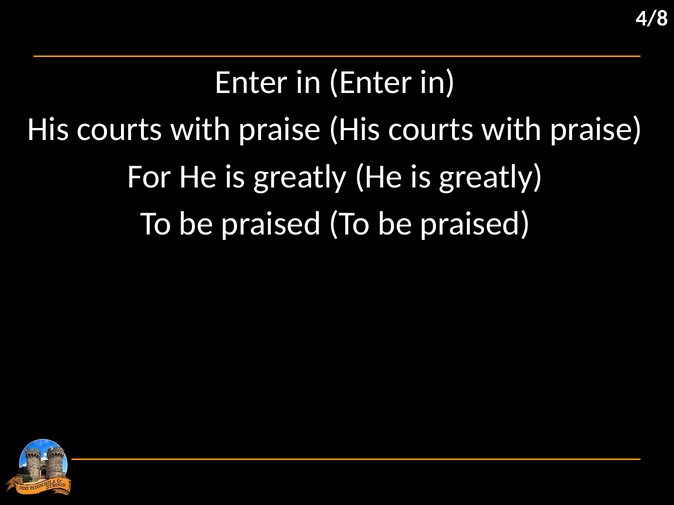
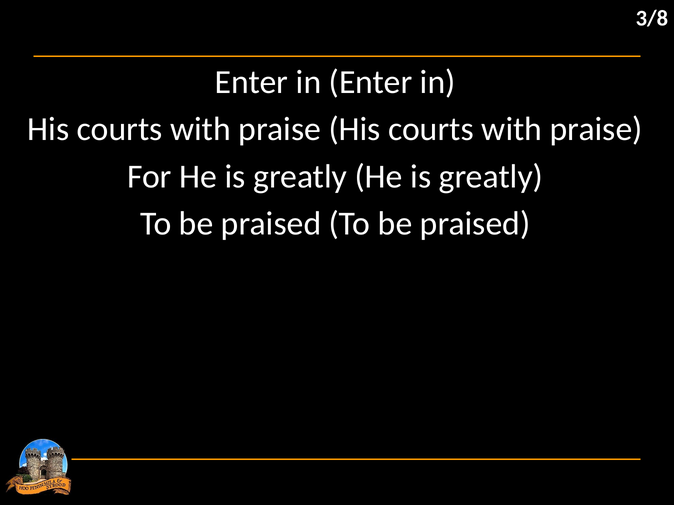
4/8: 4/8 -> 3/8
